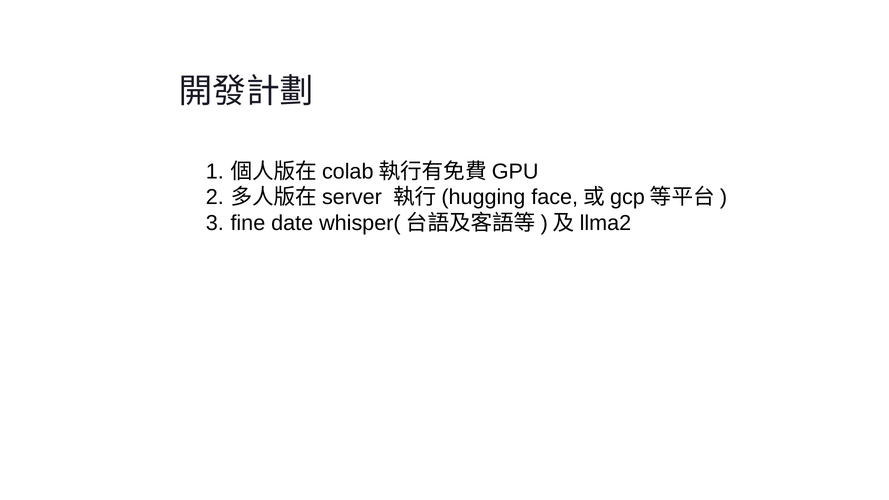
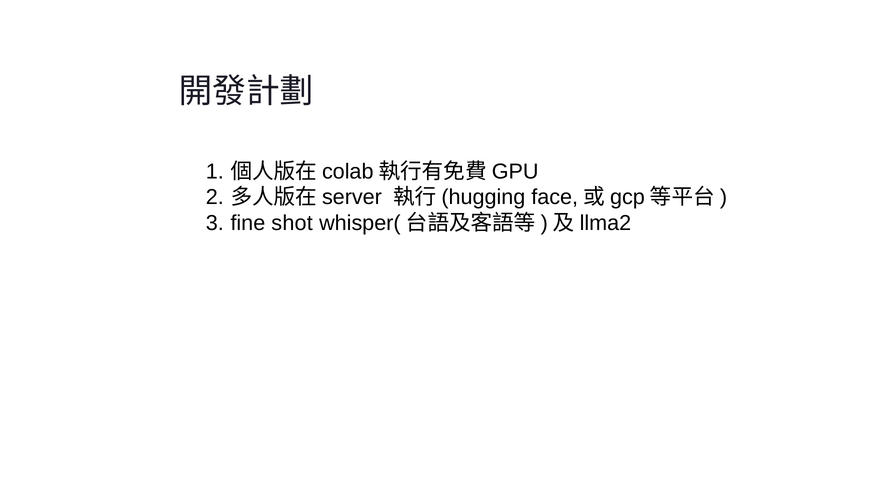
date: date -> shot
